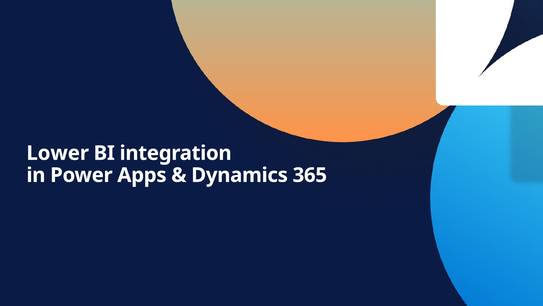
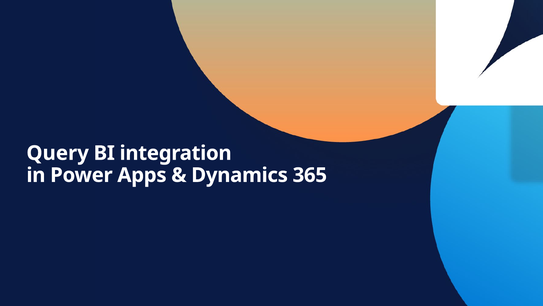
Lower: Lower -> Query
